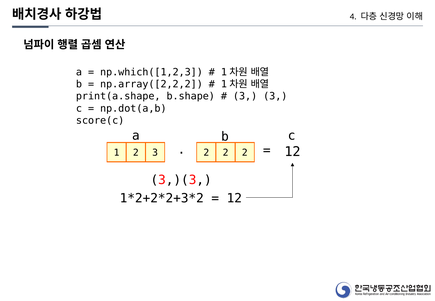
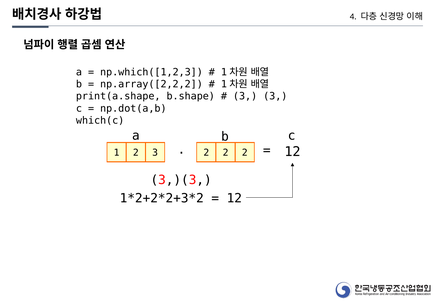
score(c: score(c -> which(c
